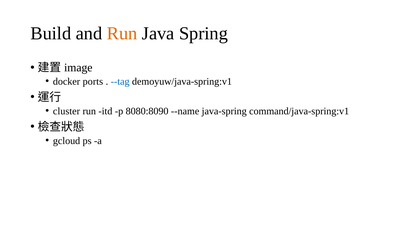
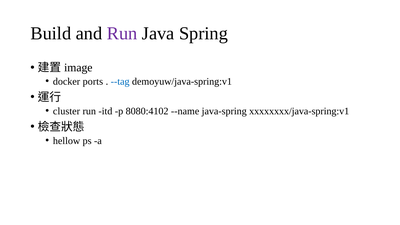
Run at (122, 34) colour: orange -> purple
8080:8090: 8080:8090 -> 8080:4102
command/java-spring:v1: command/java-spring:v1 -> xxxxxxxx/java-spring:v1
gcloud: gcloud -> hellow
